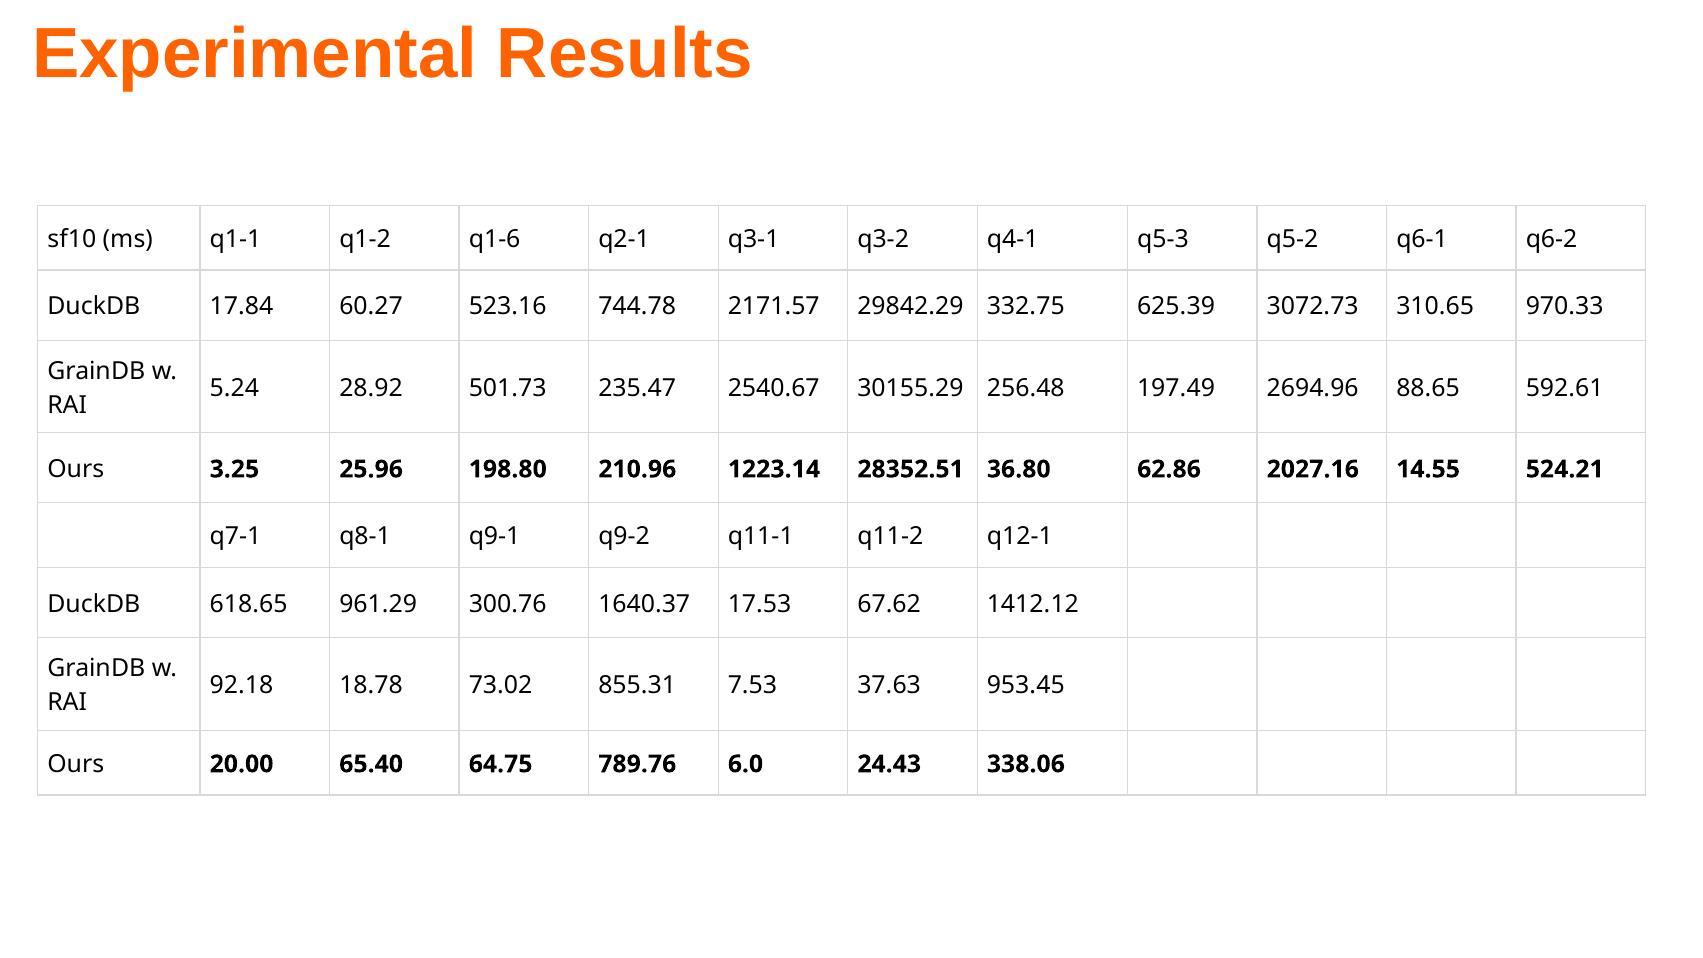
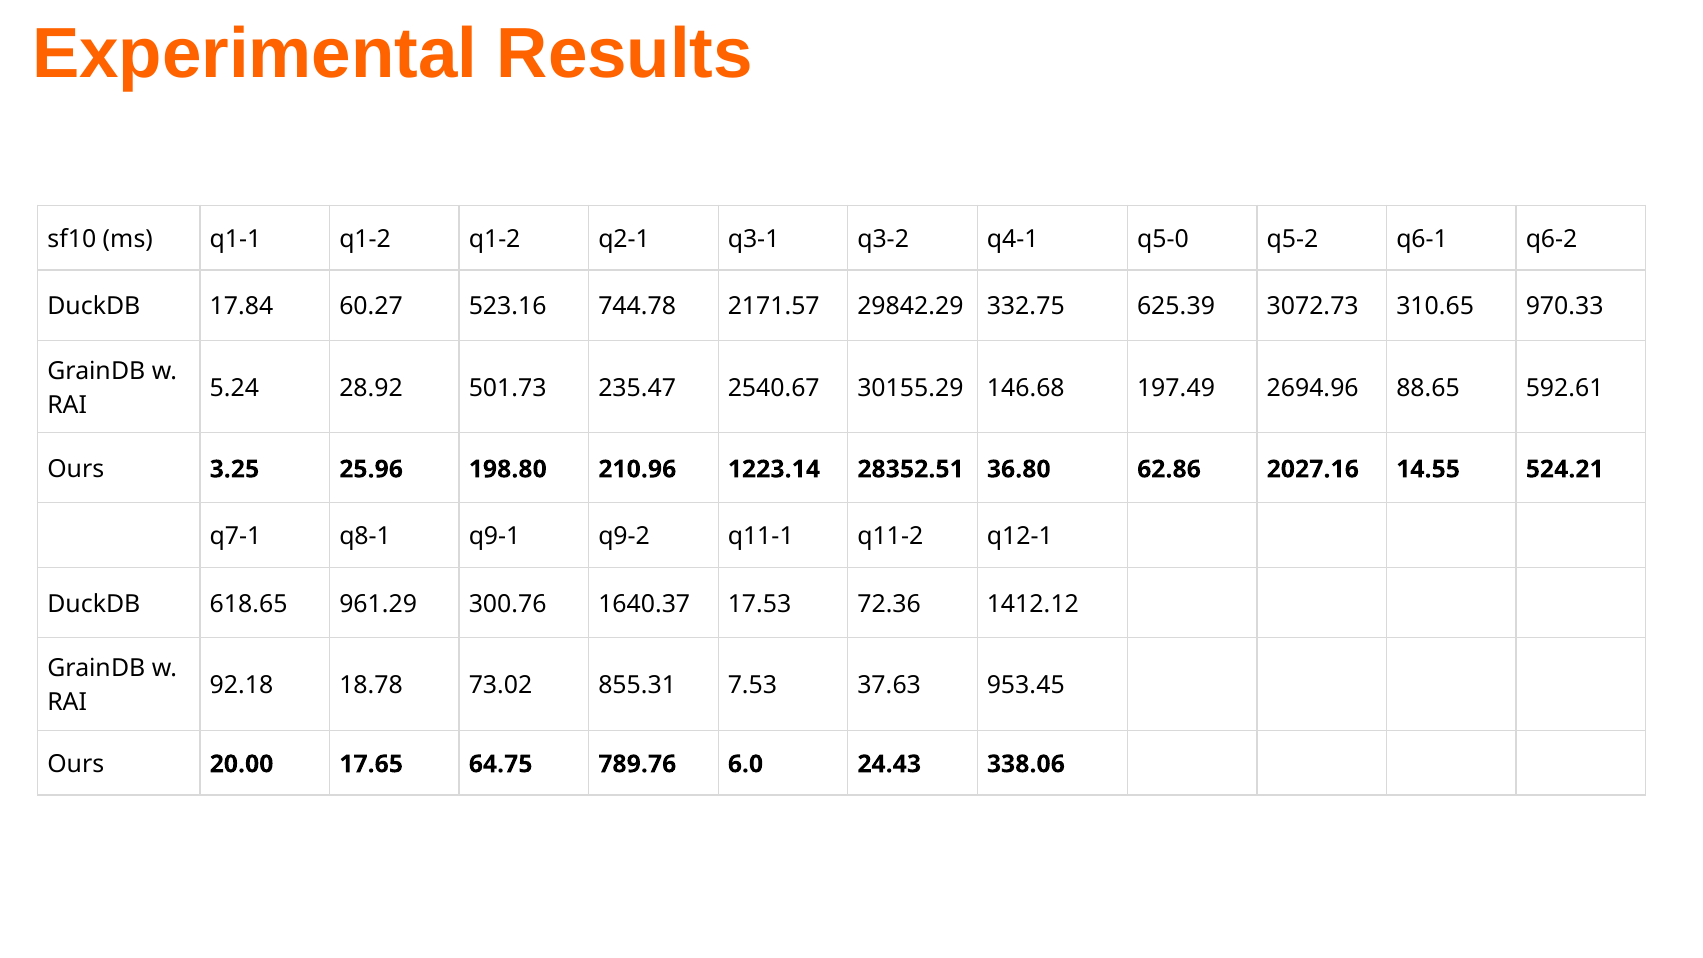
q1-2 q1-6: q1-6 -> q1-2
q5-3: q5-3 -> q5-0
256.48: 256.48 -> 146.68
67.62: 67.62 -> 72.36
65.40: 65.40 -> 17.65
